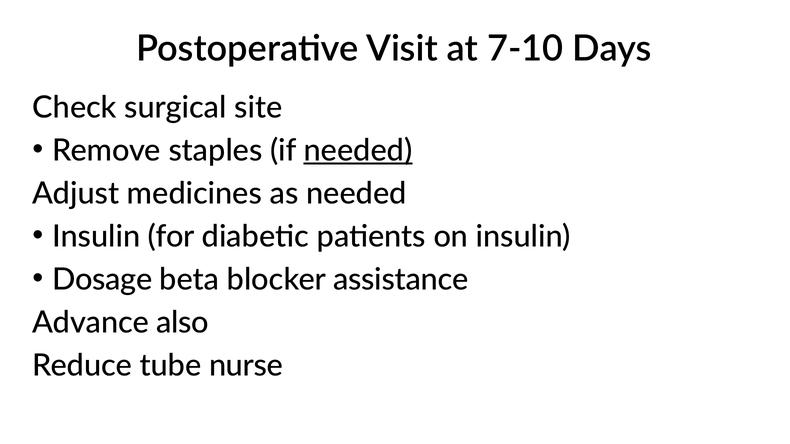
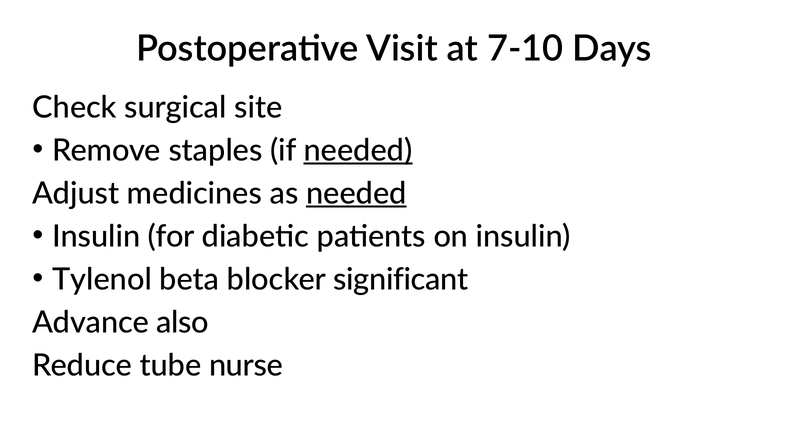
needed at (356, 194) underline: none -> present
Dosage: Dosage -> Tylenol
assistance: assistance -> significant
